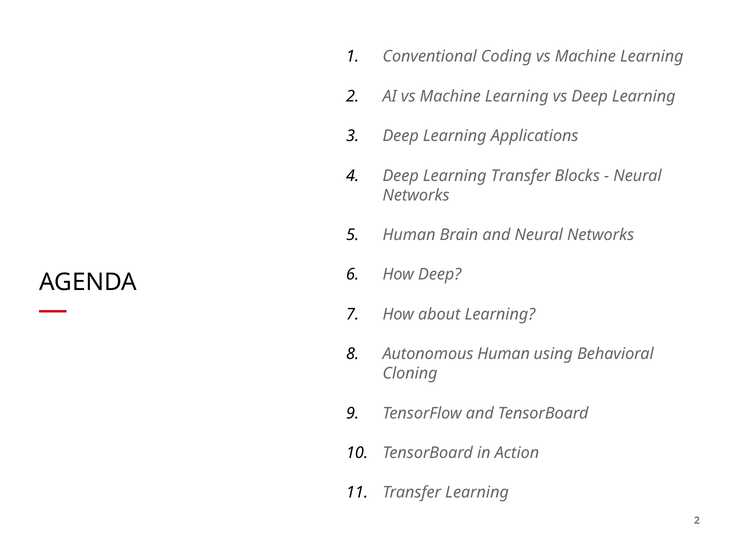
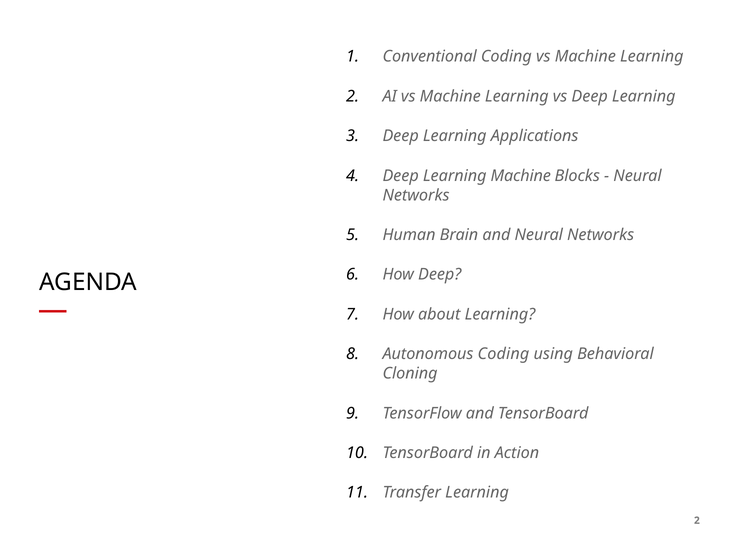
Learning Transfer: Transfer -> Machine
Autonomous Human: Human -> Coding
